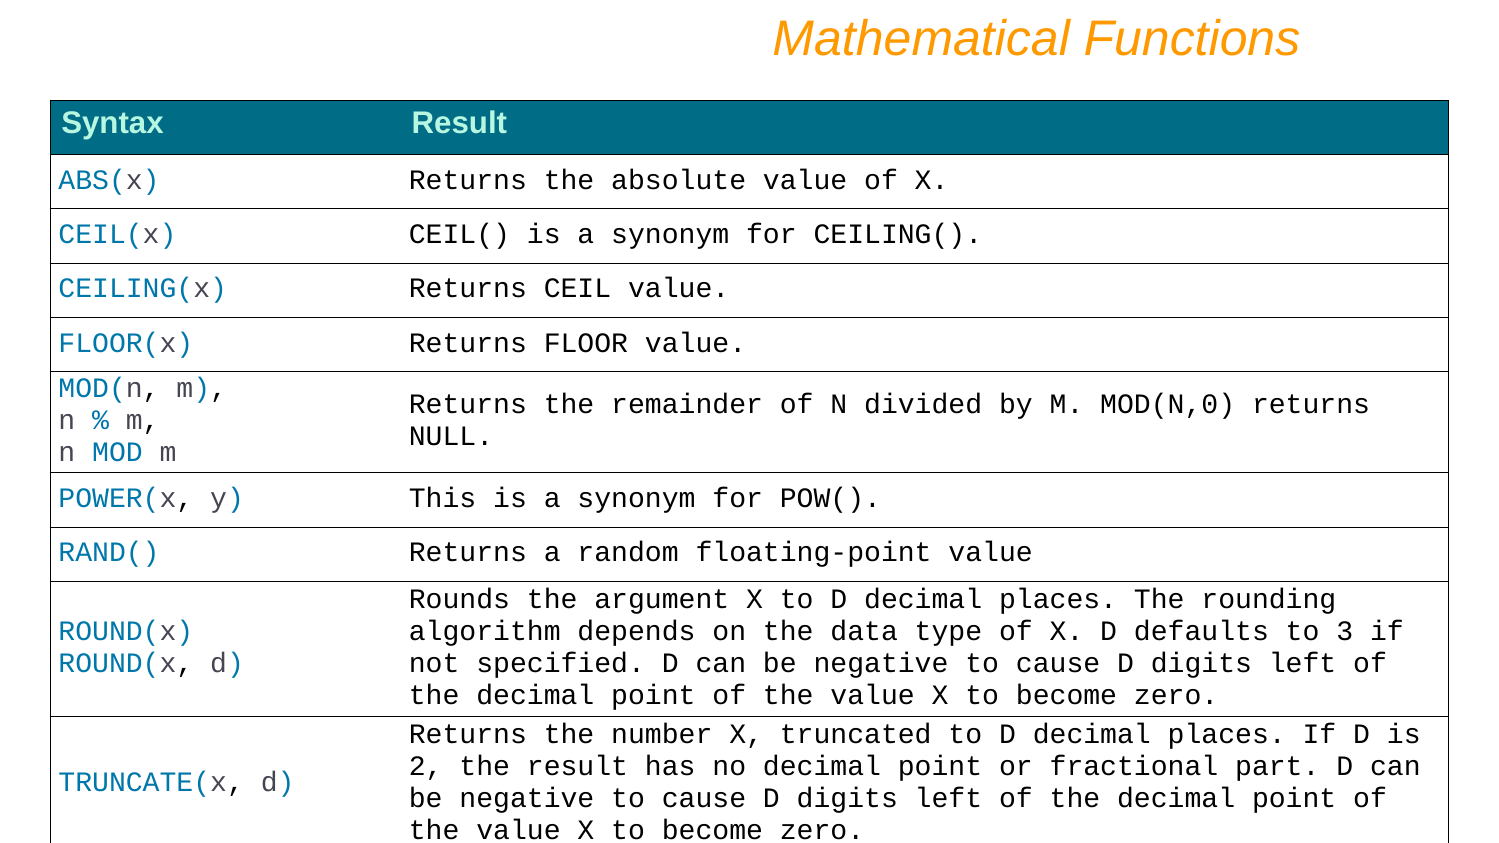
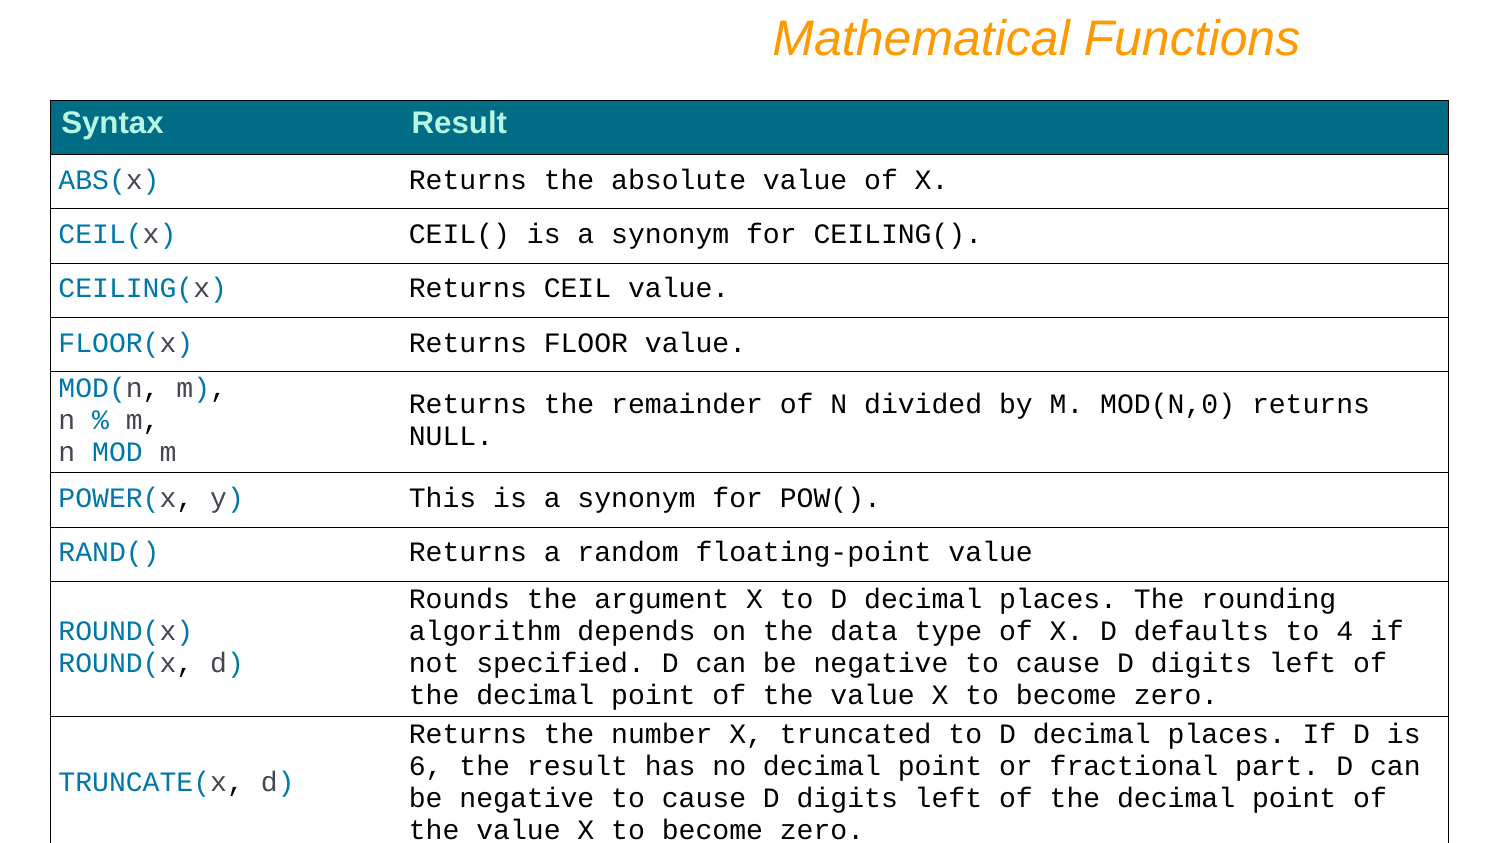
3: 3 -> 4
2: 2 -> 6
